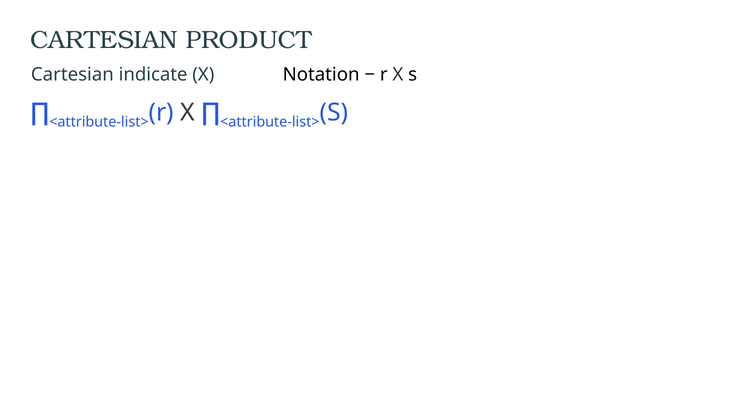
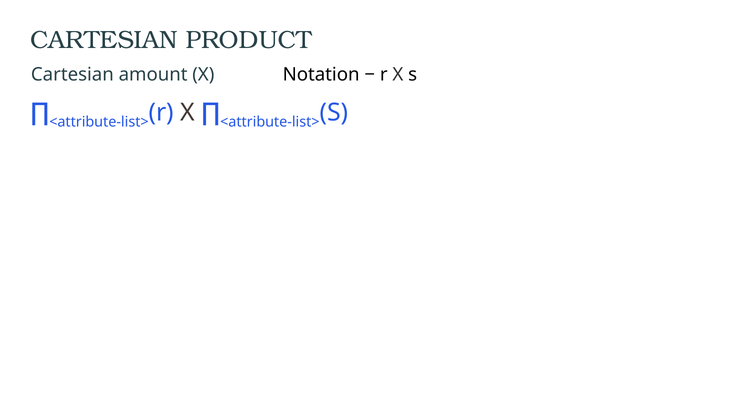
indicate: indicate -> amount
